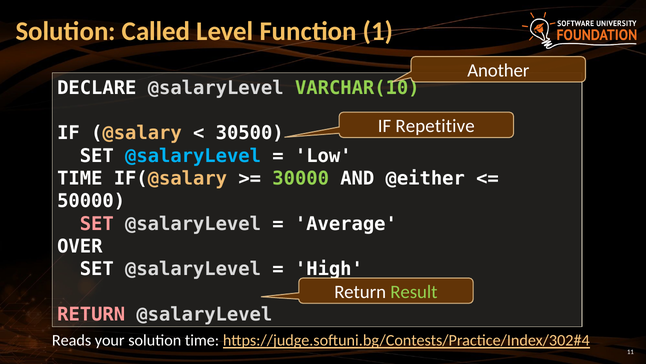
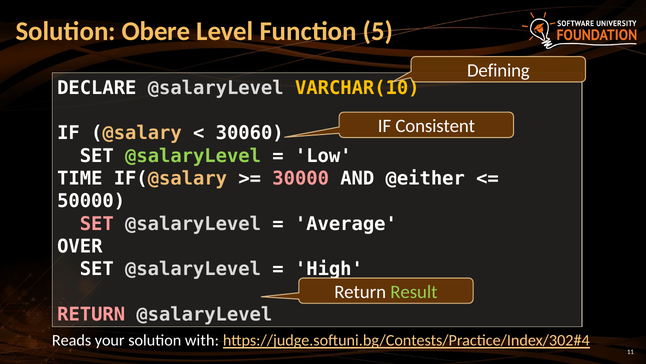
Called: Called -> Obere
1: 1 -> 5
Another: Another -> Defining
VARCHAR(10 colour: light green -> yellow
Repetitive: Repetitive -> Consistent
30500: 30500 -> 30060
@salaryLevel at (193, 156) colour: light blue -> light green
30000 colour: light green -> pink
solution time: time -> with
